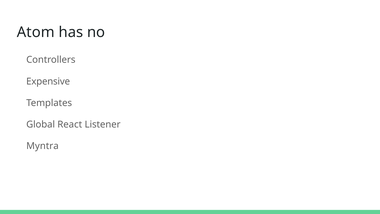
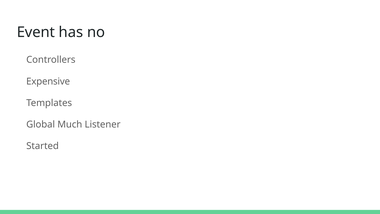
Atom: Atom -> Event
React: React -> Much
Myntra: Myntra -> Started
